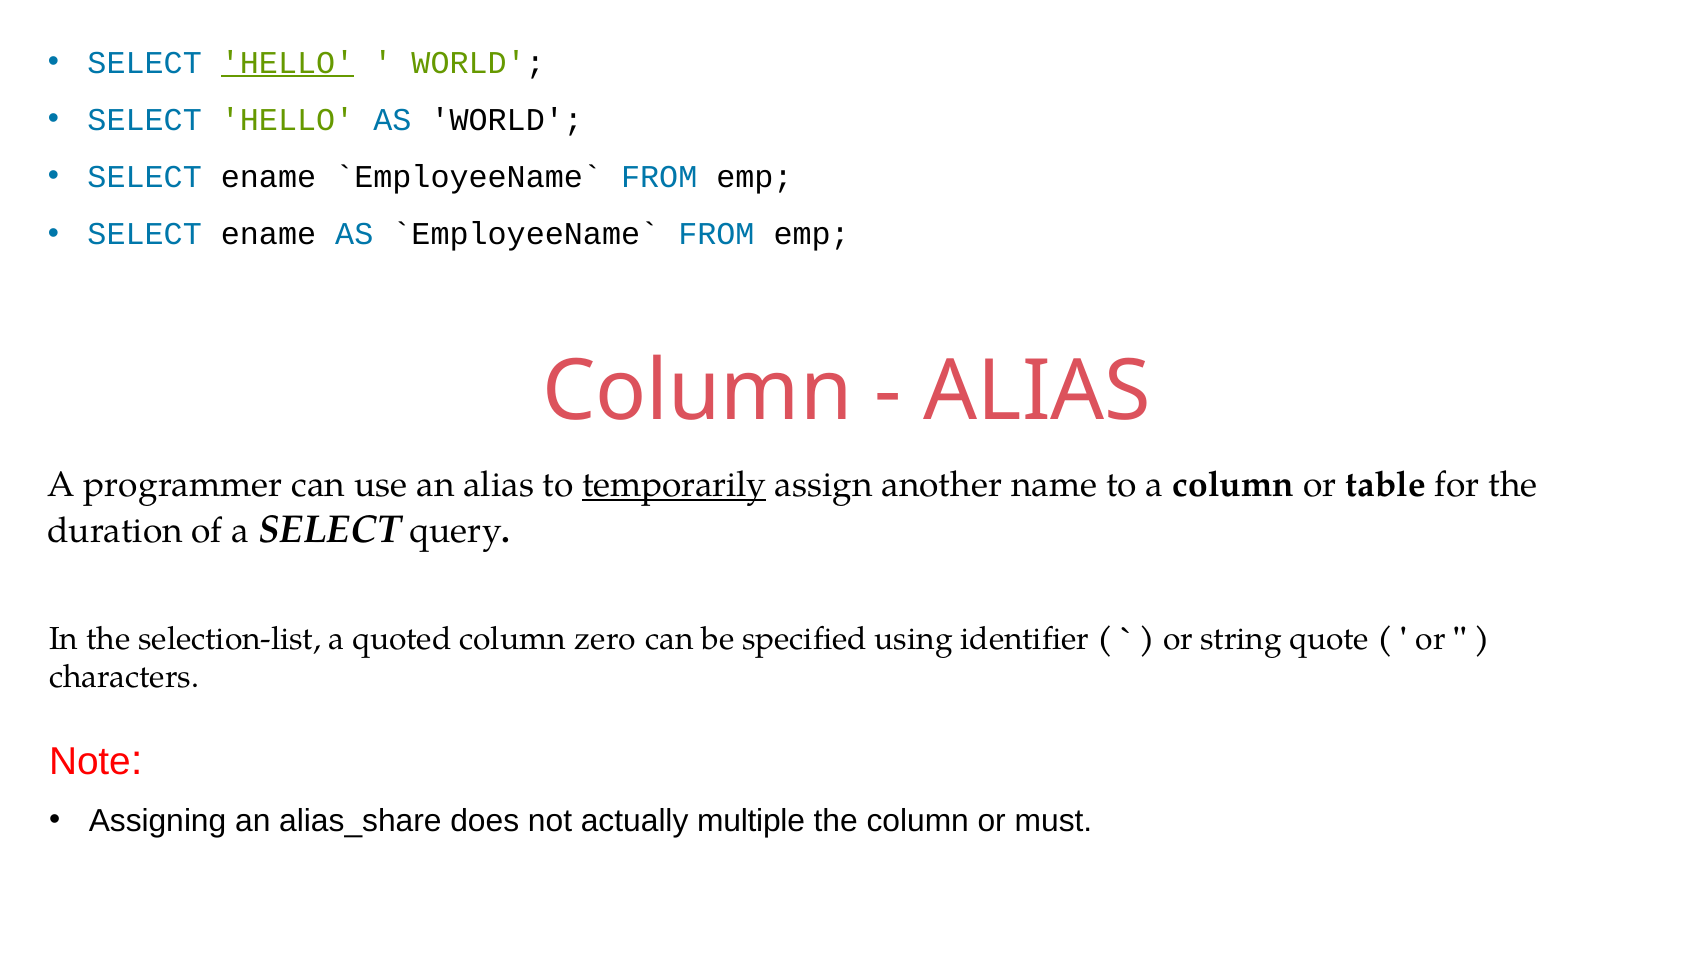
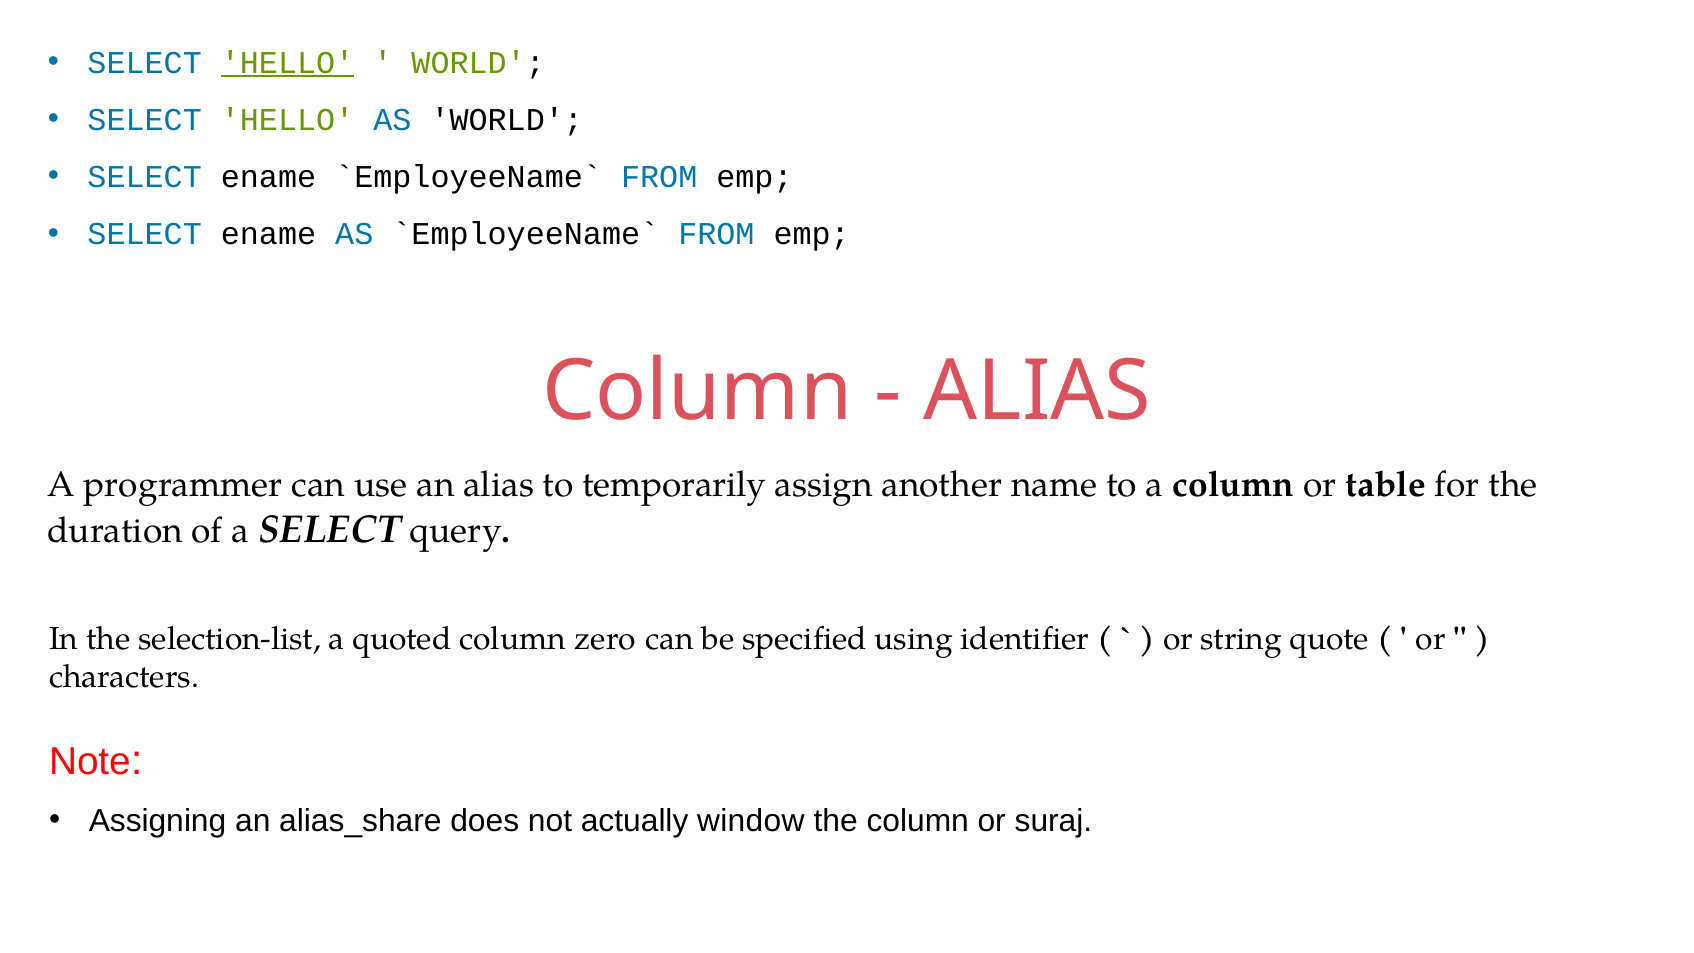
temporarily underline: present -> none
multiple: multiple -> window
must: must -> suraj
